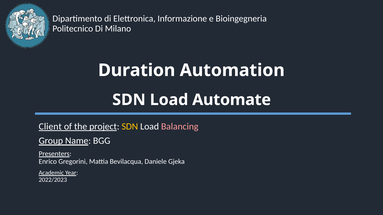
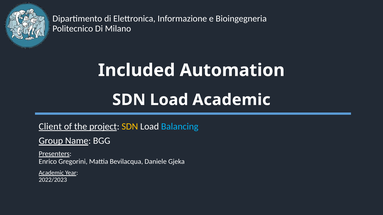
Duration: Duration -> Included
Load Automate: Automate -> Academic
Balancing colour: pink -> light blue
